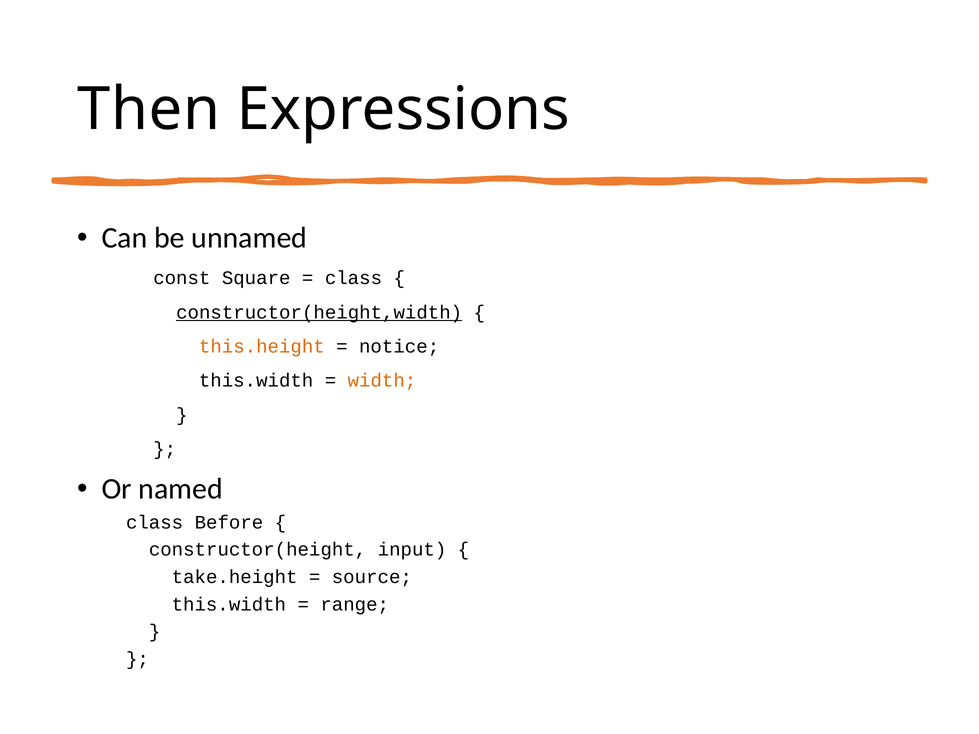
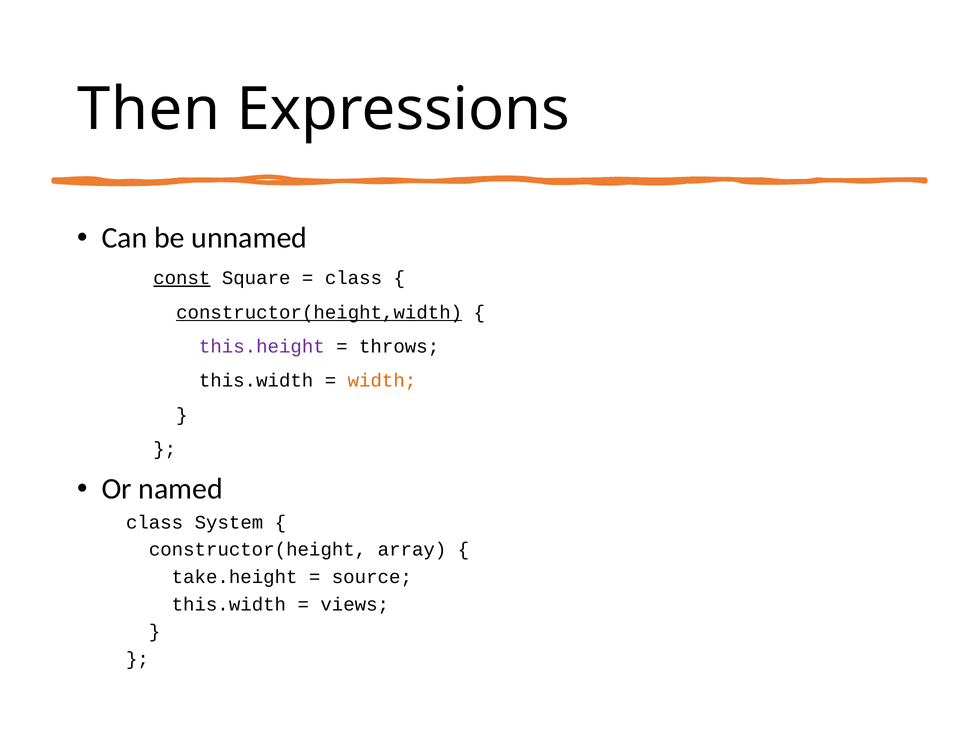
const underline: none -> present
this.height colour: orange -> purple
notice: notice -> throws
Before: Before -> System
input: input -> array
range: range -> views
